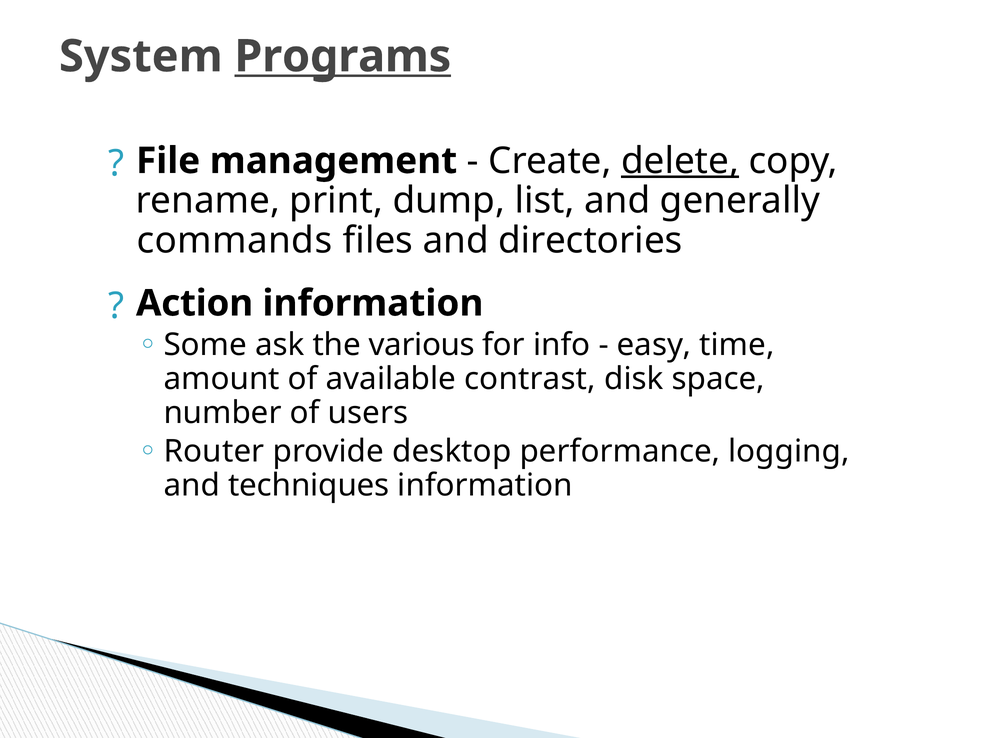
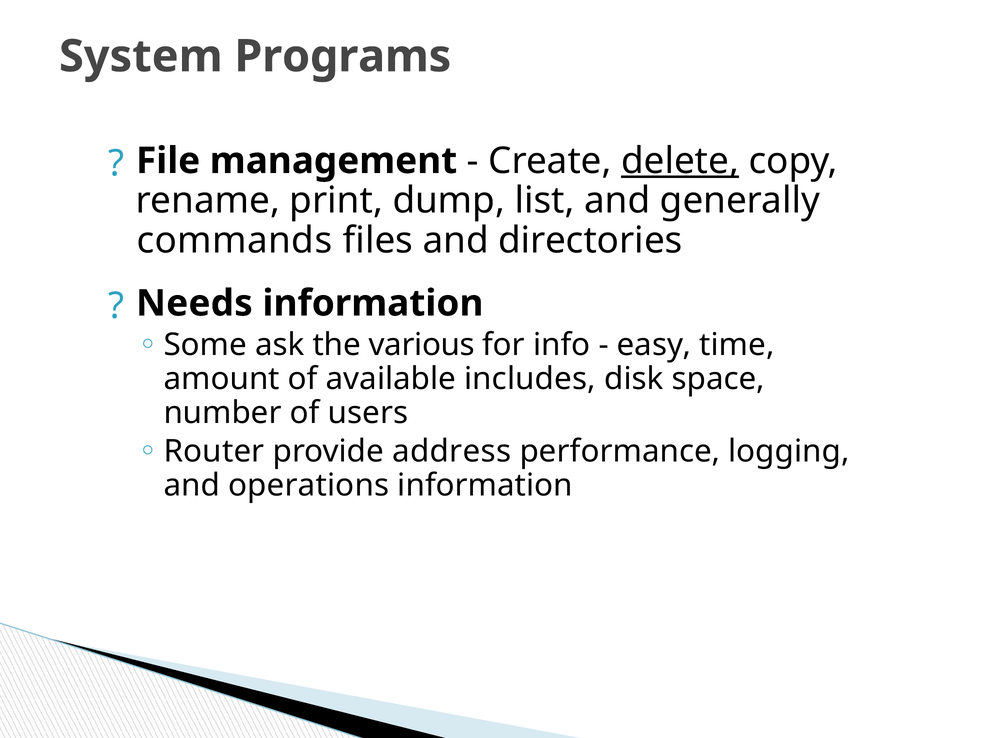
Programs underline: present -> none
Action: Action -> Needs
contrast: contrast -> includes
desktop: desktop -> address
techniques: techniques -> operations
